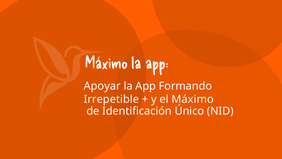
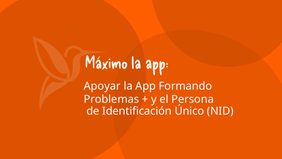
Irrepetible: Irrepetible -> Problemas
el Máximo: Máximo -> Persona
